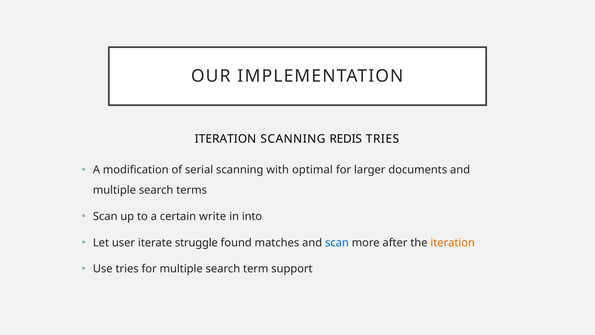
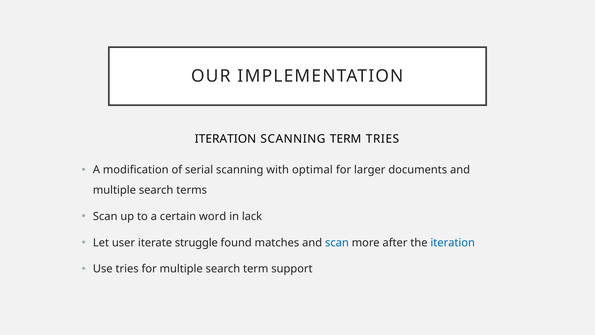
SCANNING REDIS: REDIS -> TERM
write: write -> word
into: into -> lack
iteration at (453, 242) colour: orange -> blue
